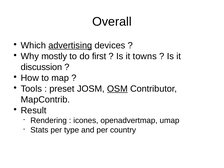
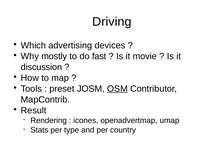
Overall: Overall -> Driving
advertising underline: present -> none
first: first -> fast
towns: towns -> movie
